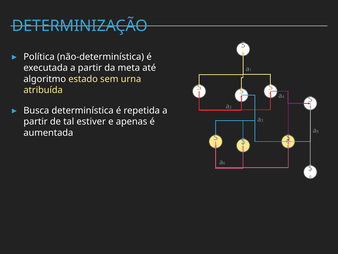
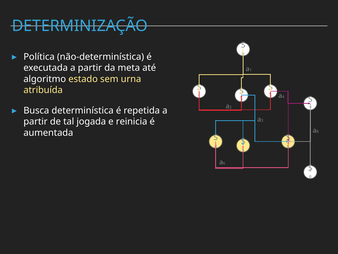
estiver: estiver -> jogada
apenas: apenas -> reinicia
